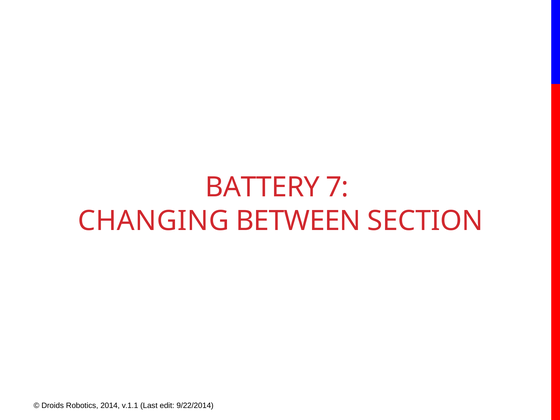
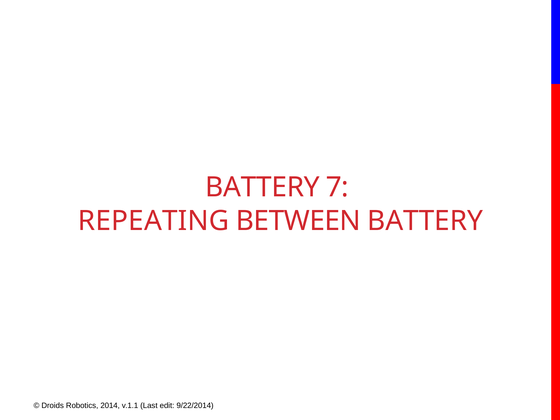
CHANGING: CHANGING -> REPEATING
BETWEEN SECTION: SECTION -> BATTERY
